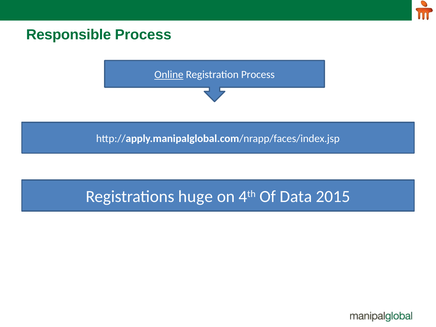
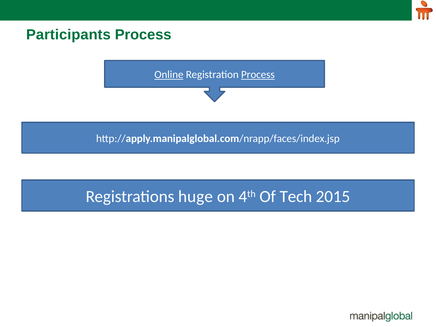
Responsible: Responsible -> Participants
Process at (258, 75) underline: none -> present
Data: Data -> Tech
